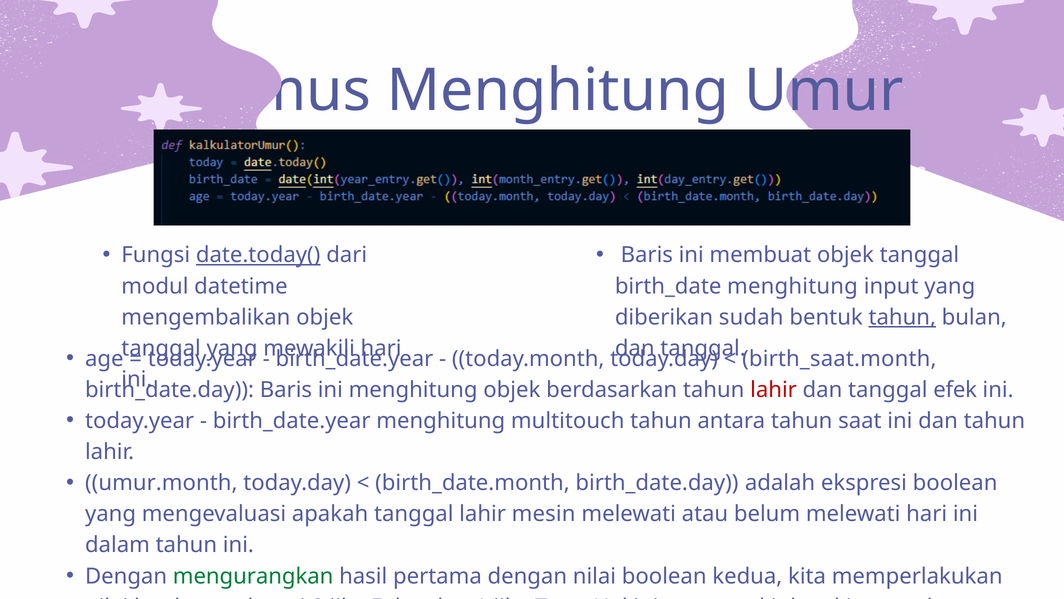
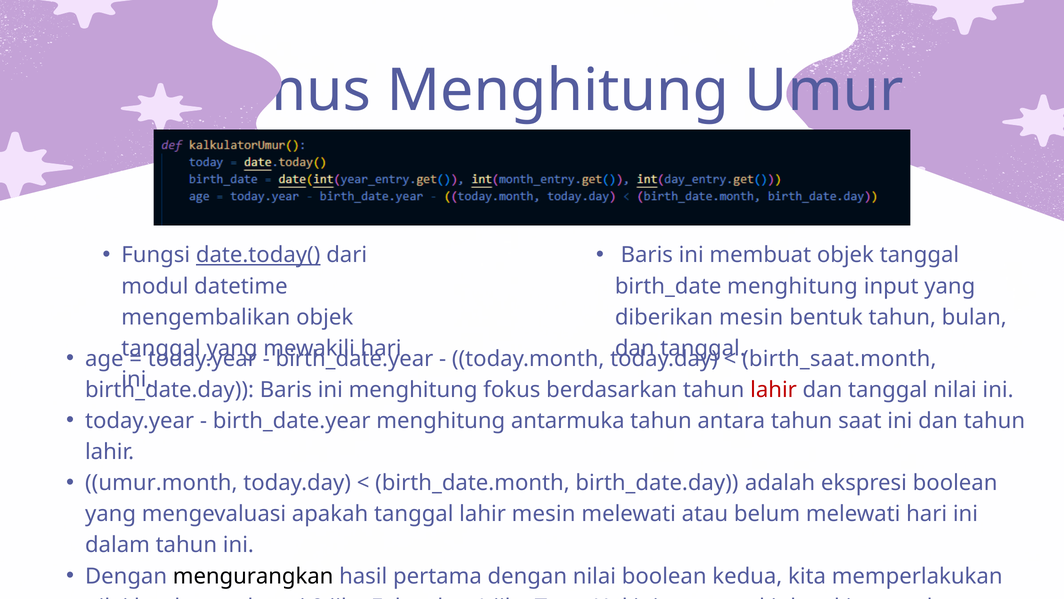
diberikan sudah: sudah -> mesin
tahun at (902, 317) underline: present -> none
menghitung objek: objek -> fokus
tanggal efek: efek -> nilai
multitouch: multitouch -> antarmuka
mengurangkan at (253, 576) colour: green -> black
